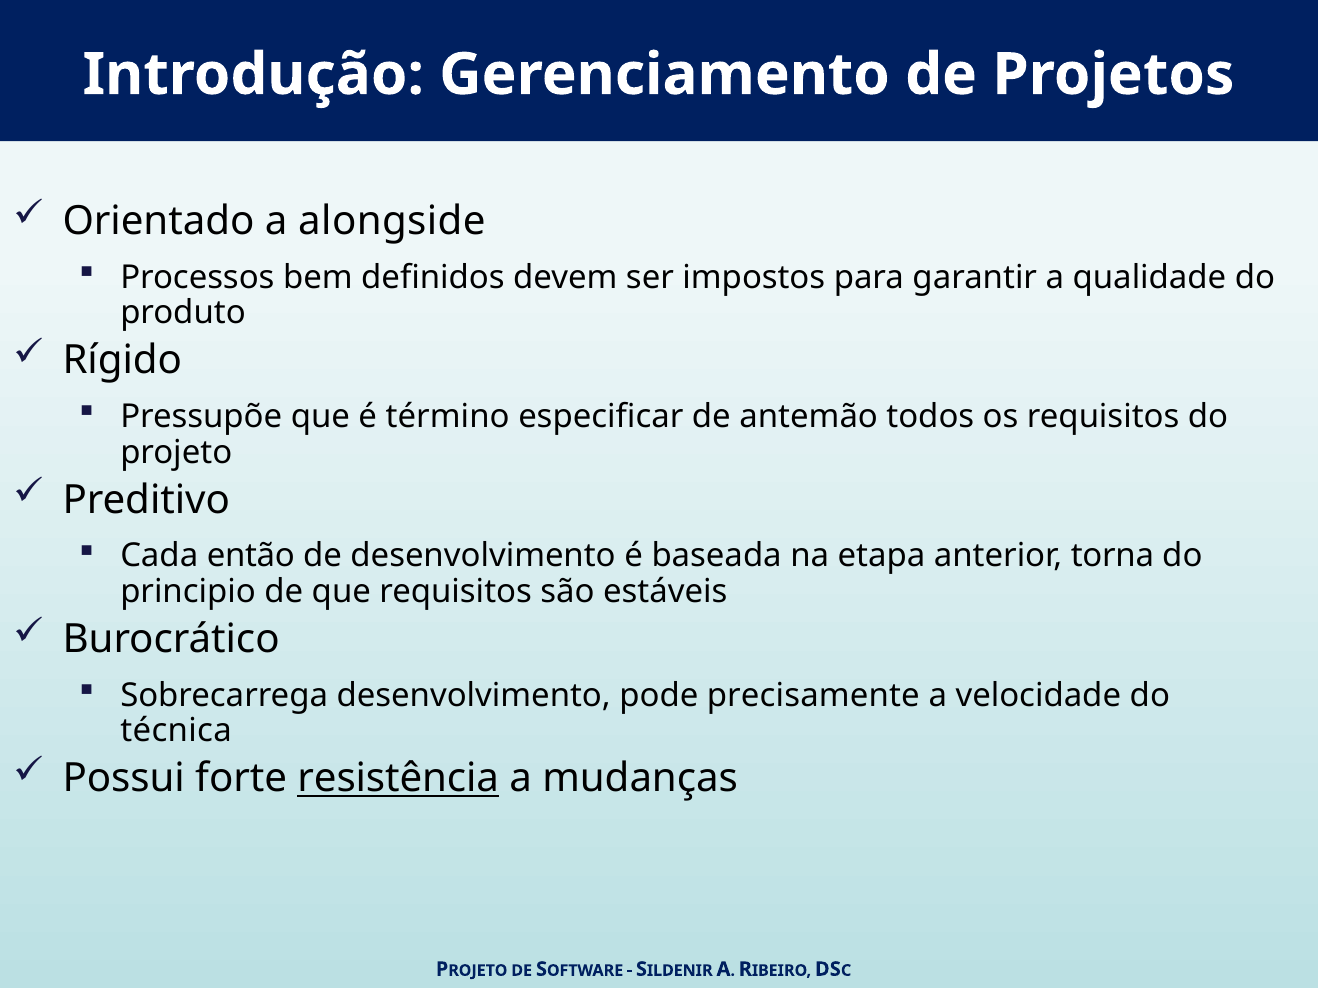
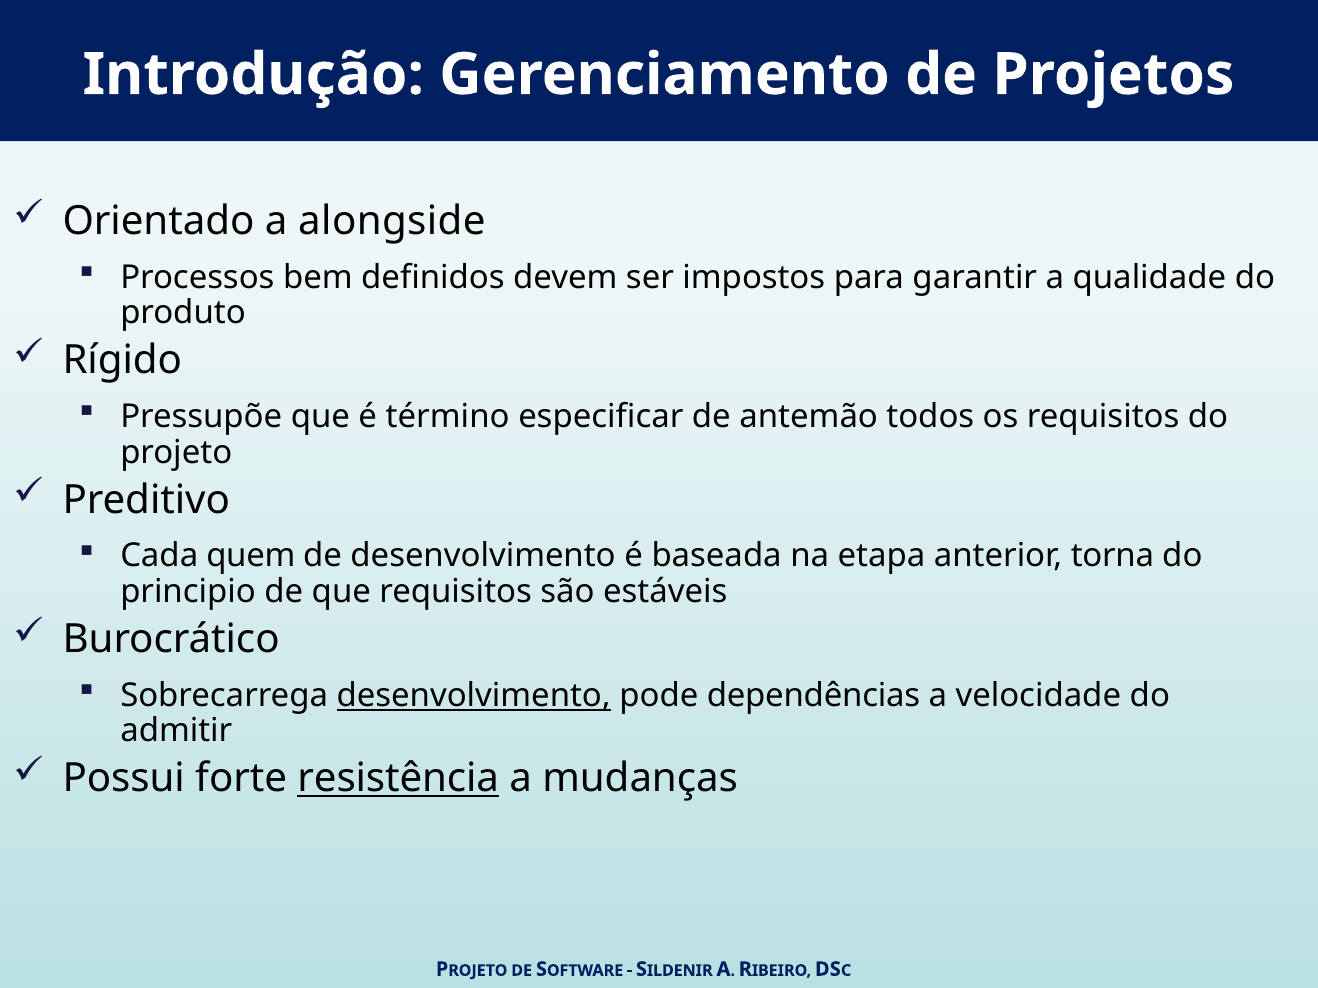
então: então -> quem
desenvolvimento at (474, 696) underline: none -> present
precisamente: precisamente -> dependências
técnica: técnica -> admitir
